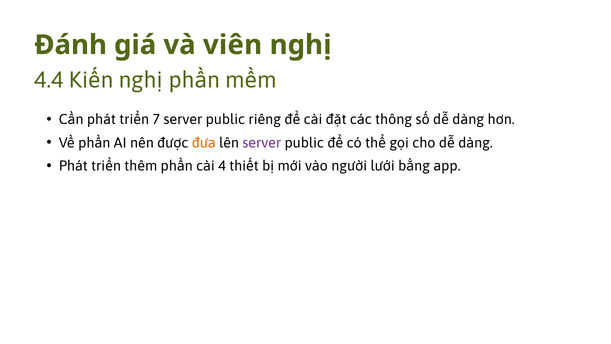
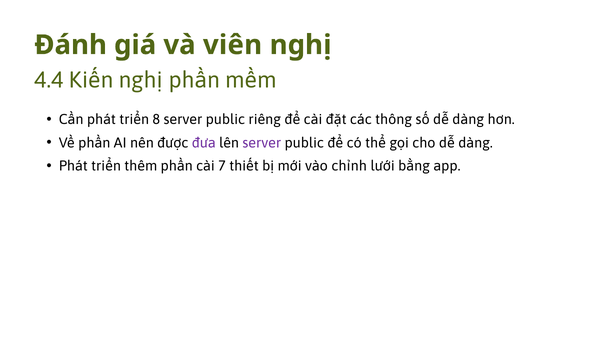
7: 7 -> 8
đưa colour: orange -> purple
4: 4 -> 7
người: người -> chỉnh
